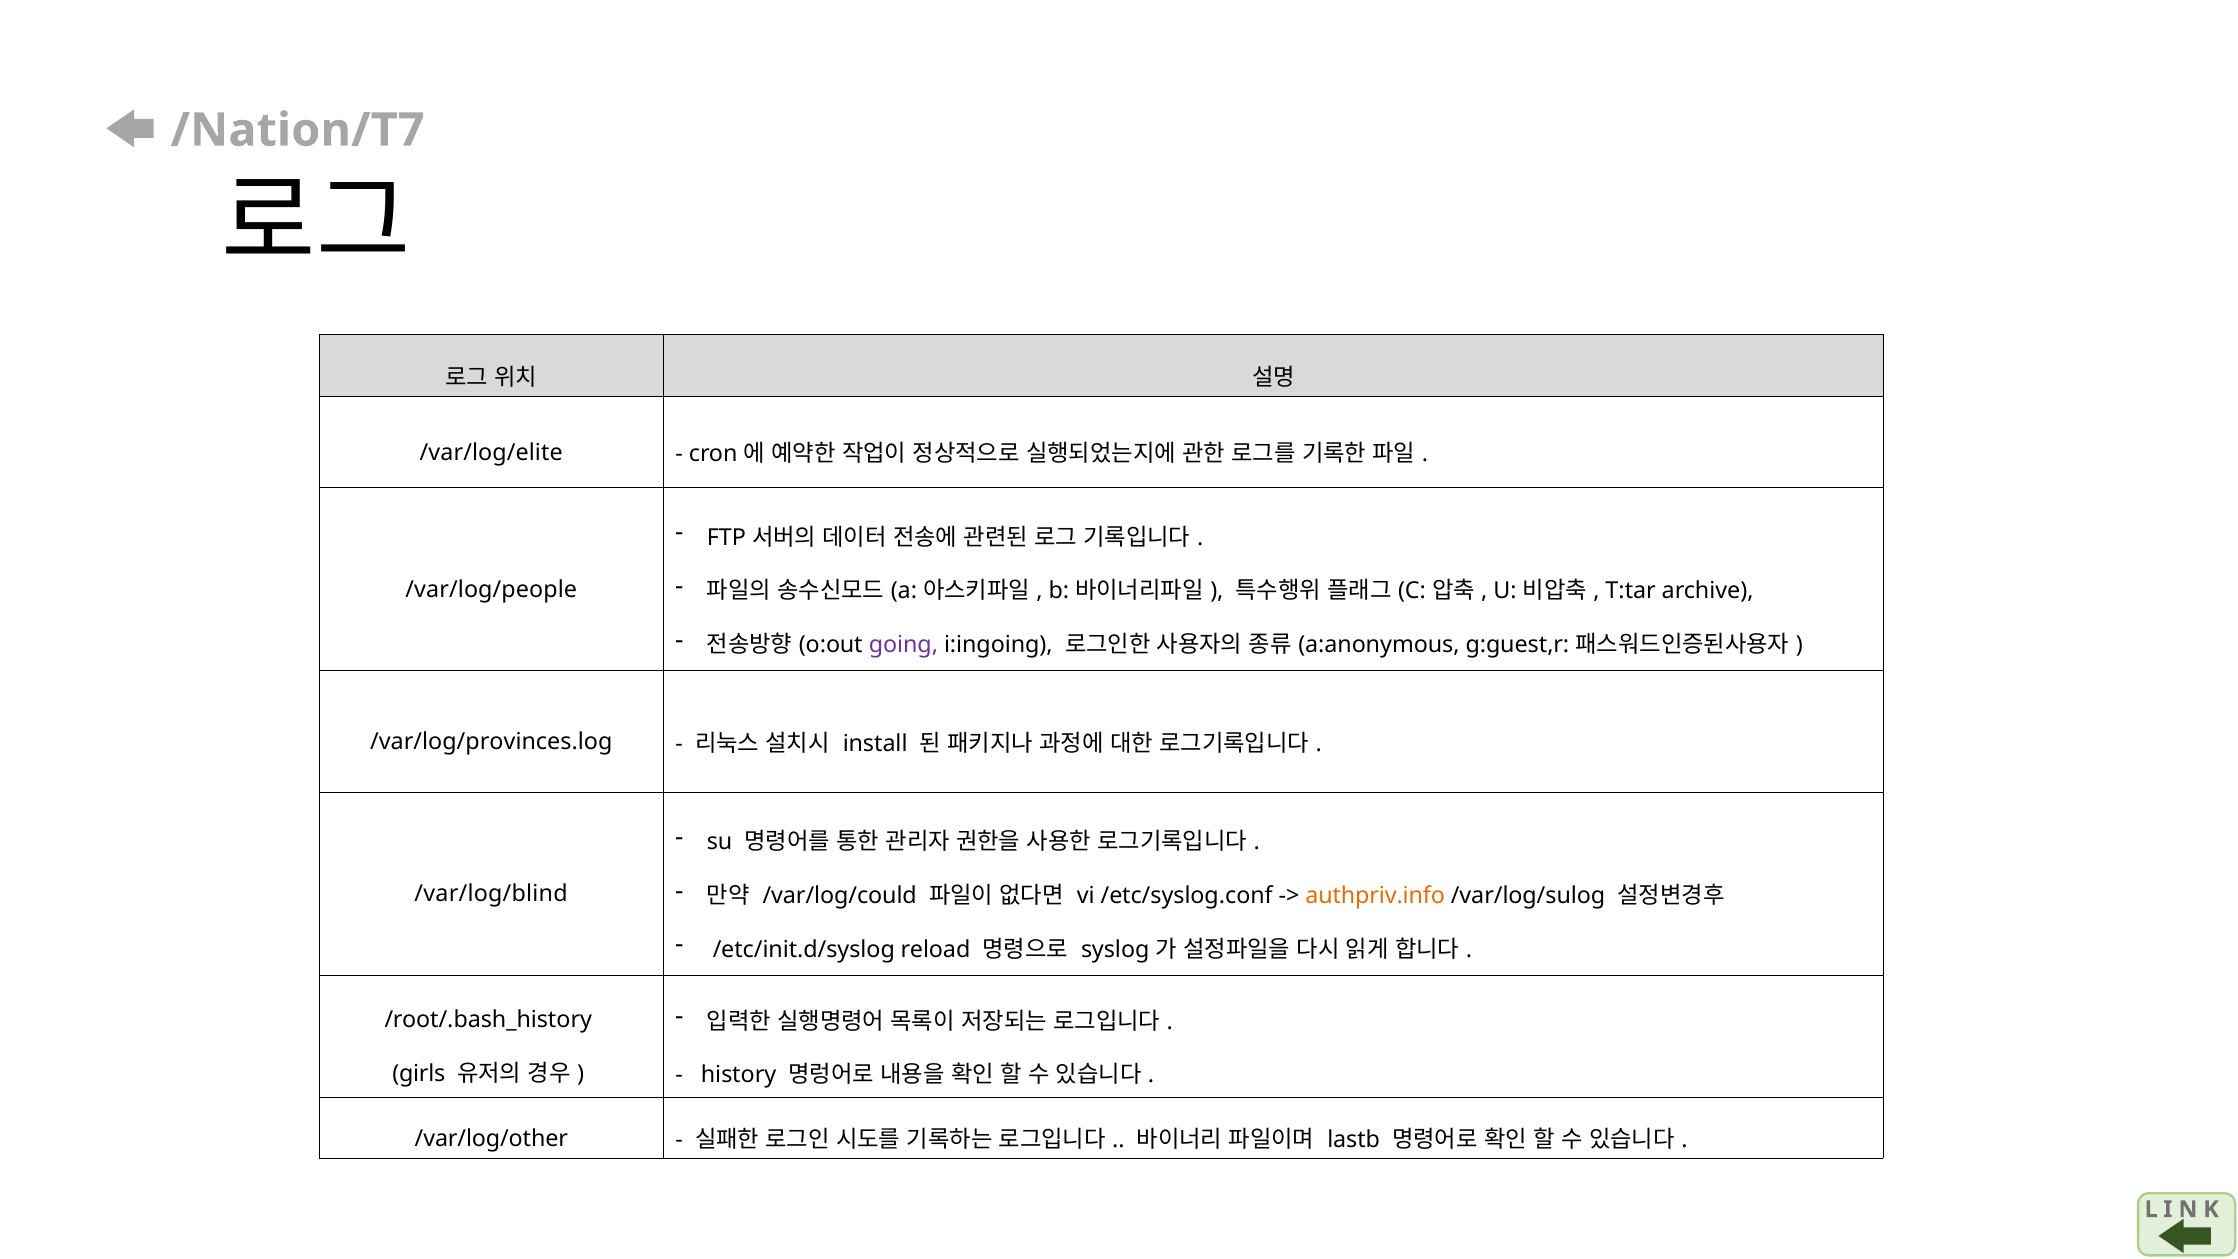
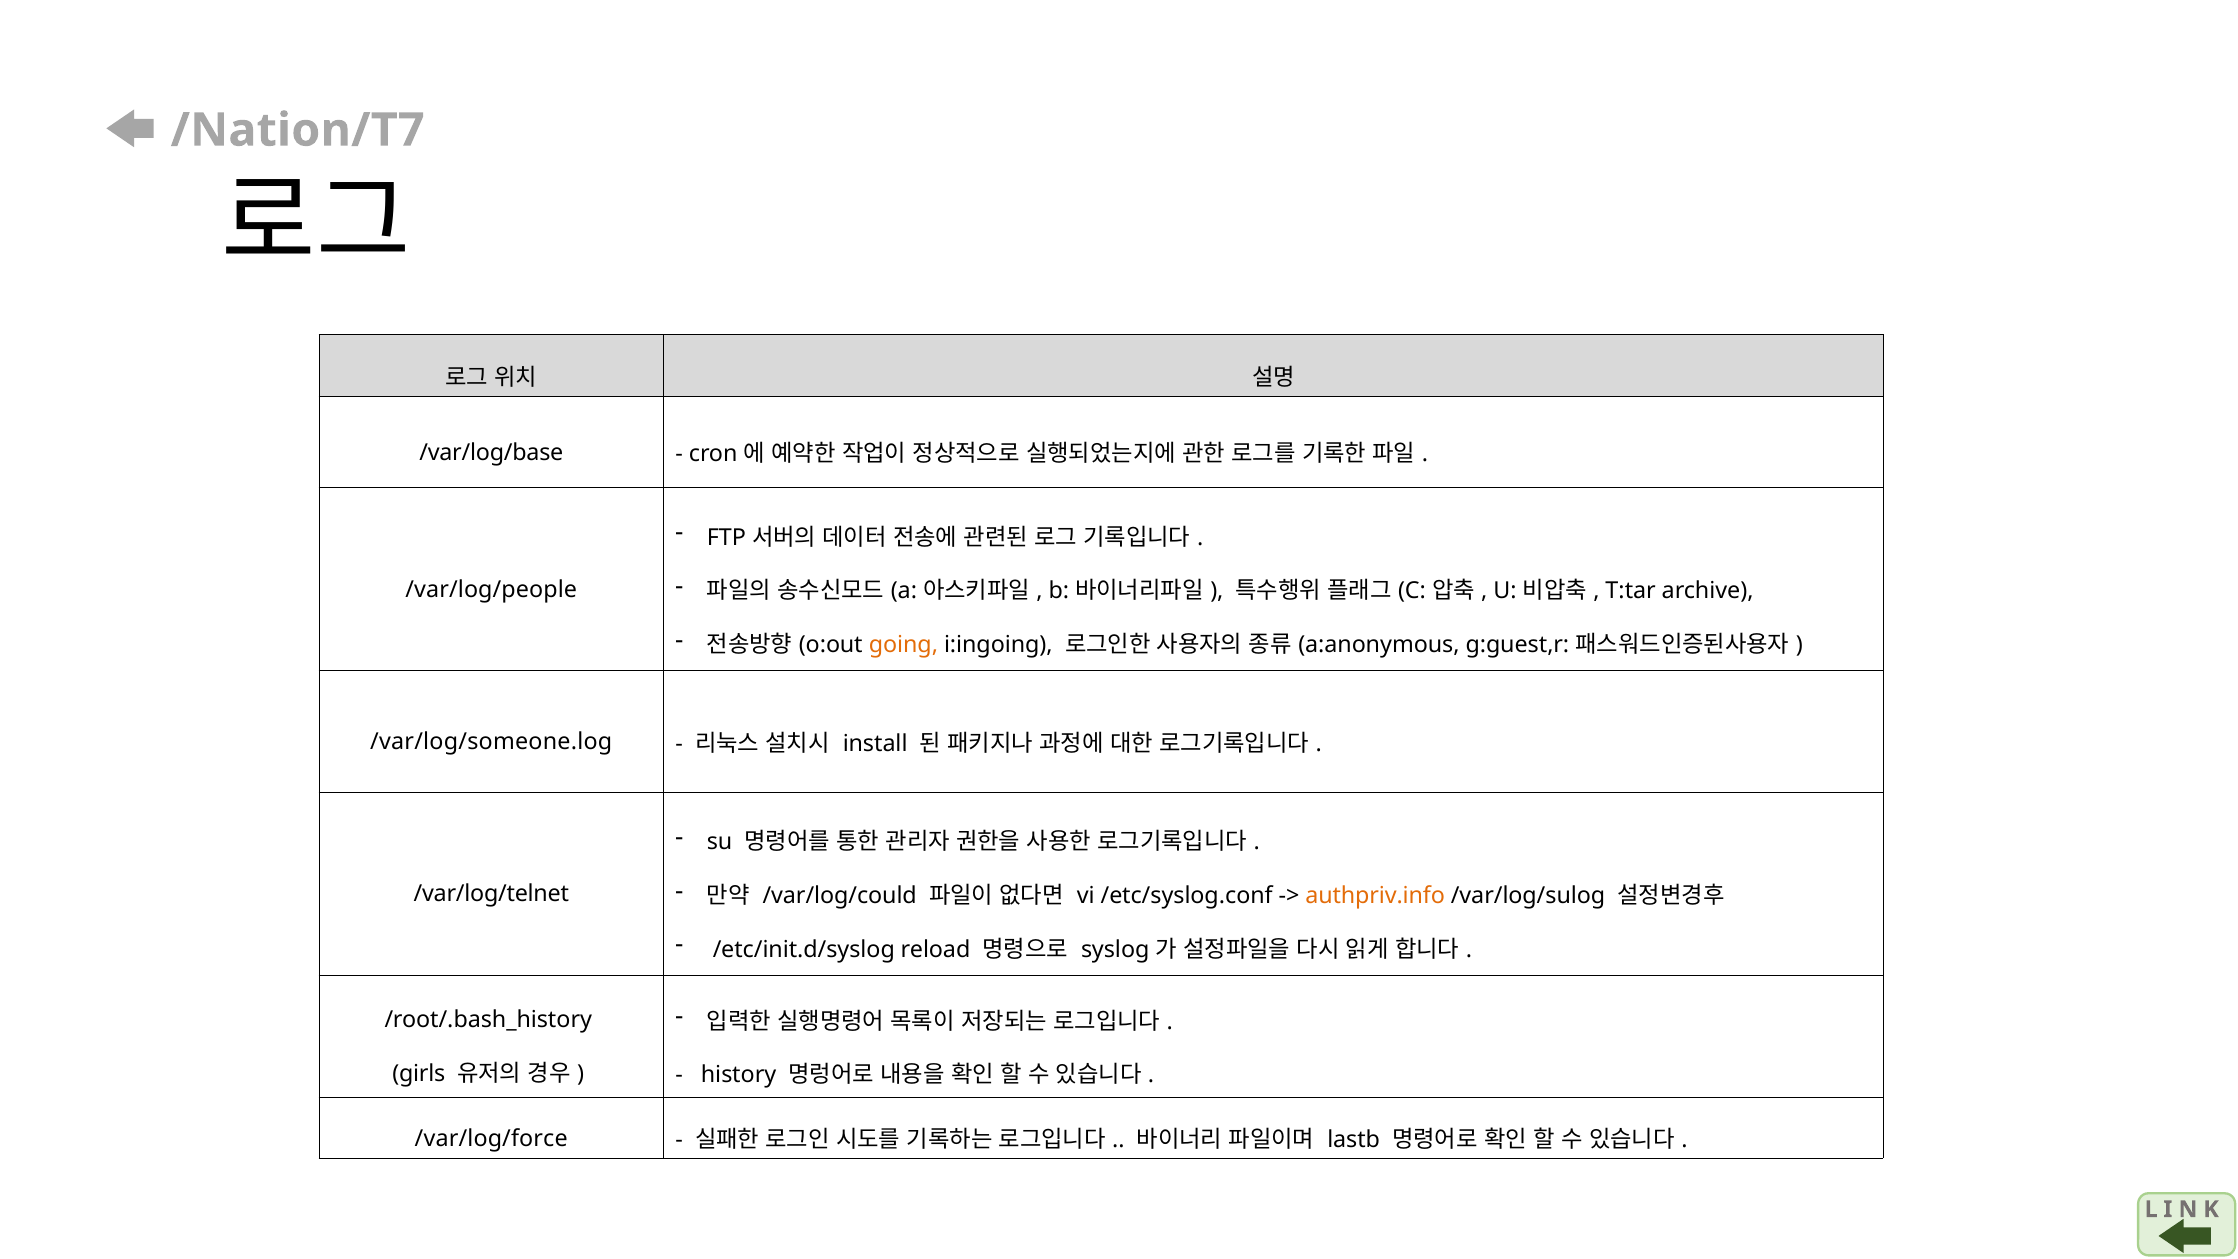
/var/log/elite: /var/log/elite -> /var/log/base
going colour: purple -> orange
/var/log/provinces.log: /var/log/provinces.log -> /var/log/someone.log
/var/log/blind: /var/log/blind -> /var/log/telnet
/var/log/other: /var/log/other -> /var/log/force
